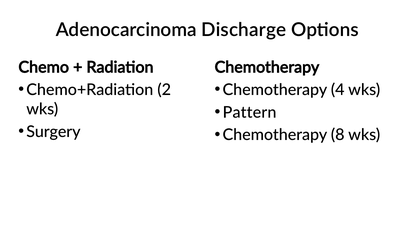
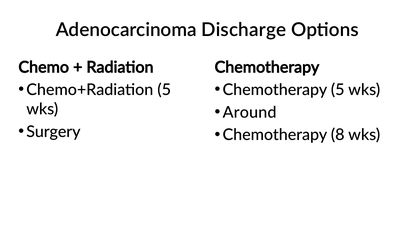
Chemo+Radiation 2: 2 -> 5
Chemotherapy 4: 4 -> 5
Pattern: Pattern -> Around
